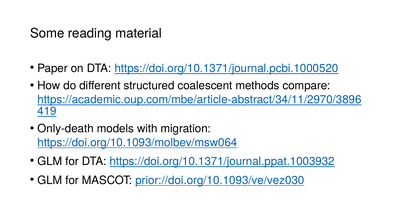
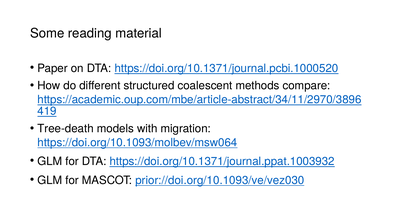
Only-death: Only-death -> Tree-death
